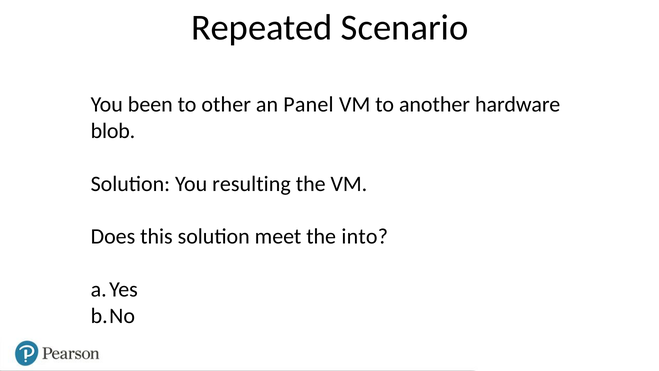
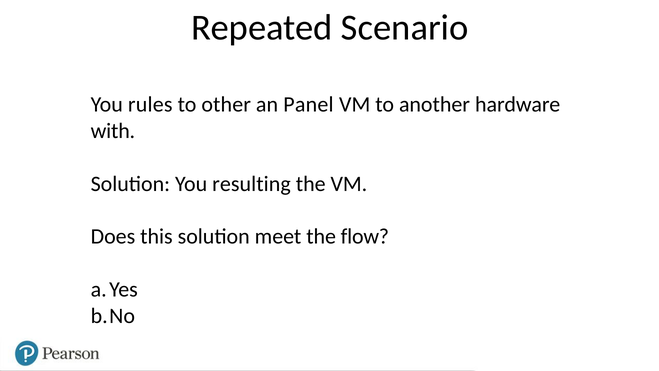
been: been -> rules
blob: blob -> with
into: into -> flow
